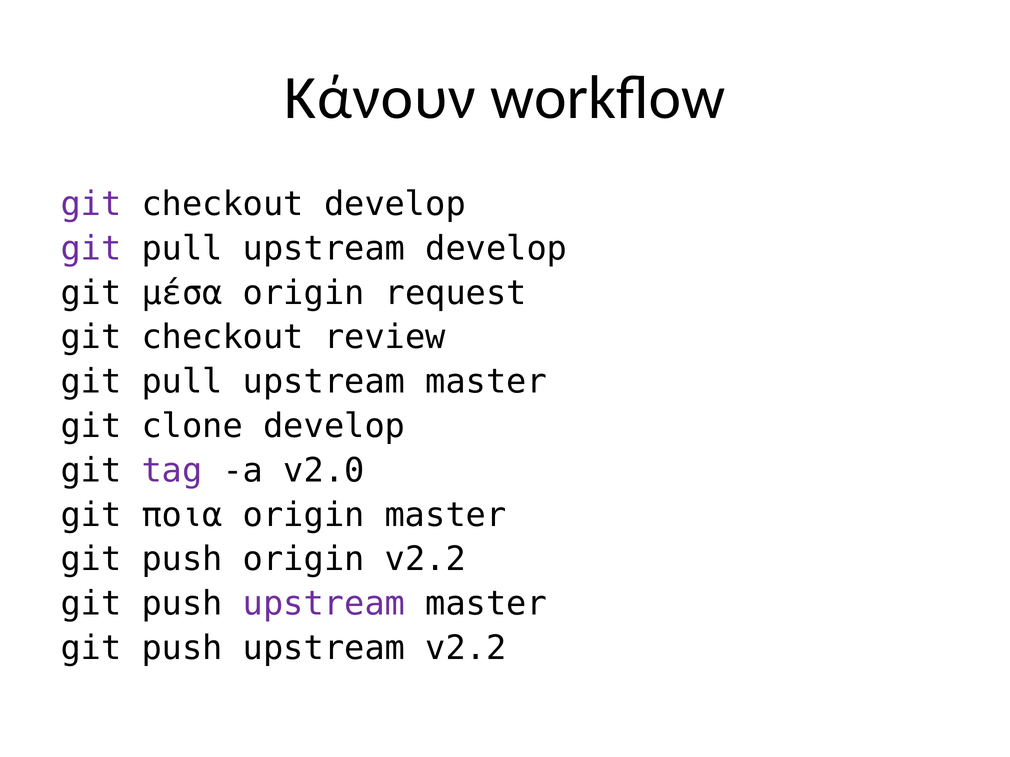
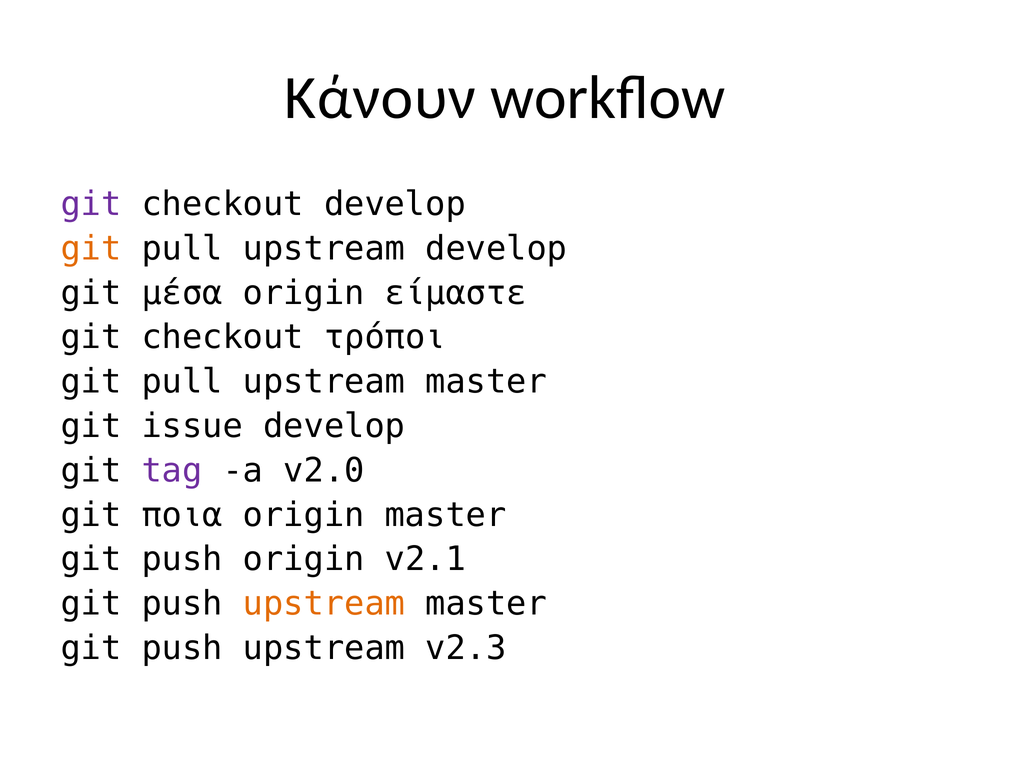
git at (91, 249) colour: purple -> orange
request: request -> είμαστε
review: review -> τρόποι
clone: clone -> issue
origin v2.2: v2.2 -> v2.1
upstream at (324, 604) colour: purple -> orange
upstream v2.2: v2.2 -> v2.3
